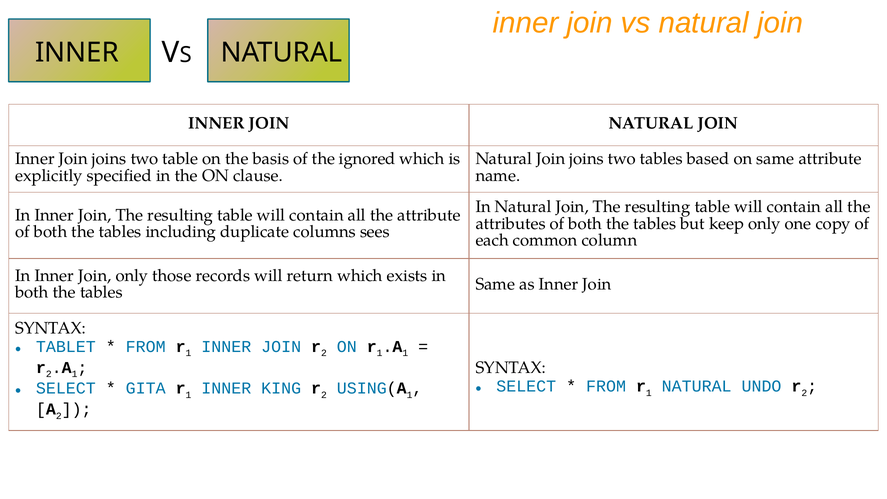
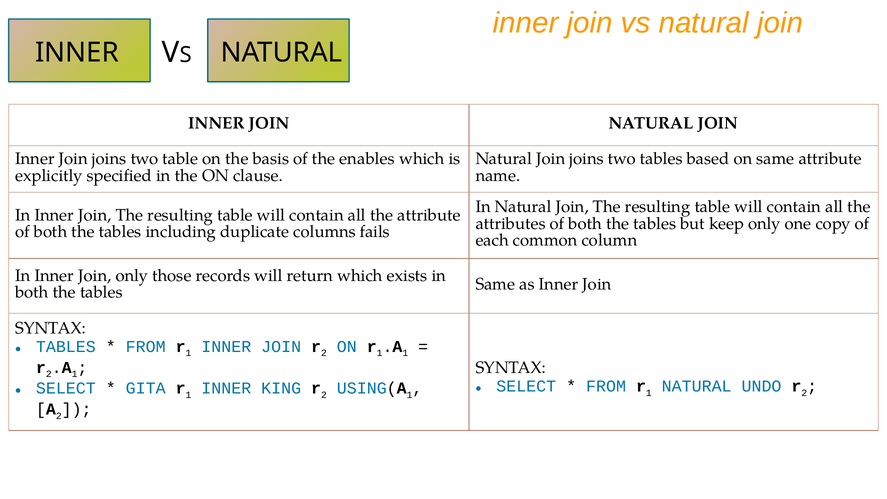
ignored: ignored -> enables
sees: sees -> fails
TABLET at (66, 347): TABLET -> TABLES
